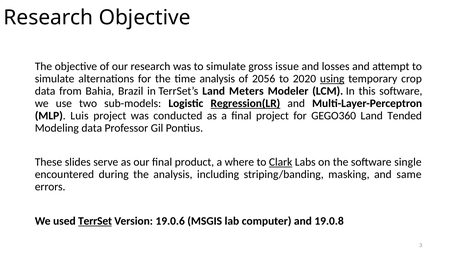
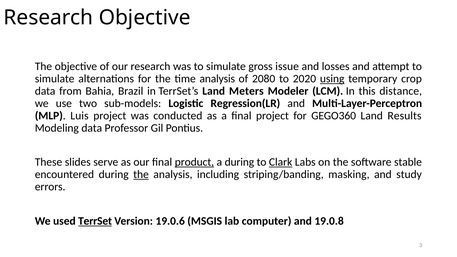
2056: 2056 -> 2080
this software: software -> distance
Regression(LR underline: present -> none
Tended: Tended -> Results
product underline: none -> present
a where: where -> during
single: single -> stable
the at (141, 175) underline: none -> present
same: same -> study
